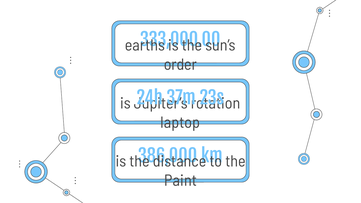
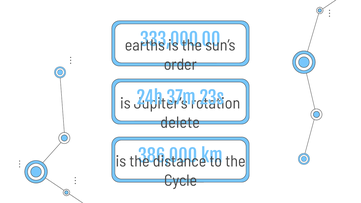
laptop: laptop -> delete
Paint: Paint -> Cycle
